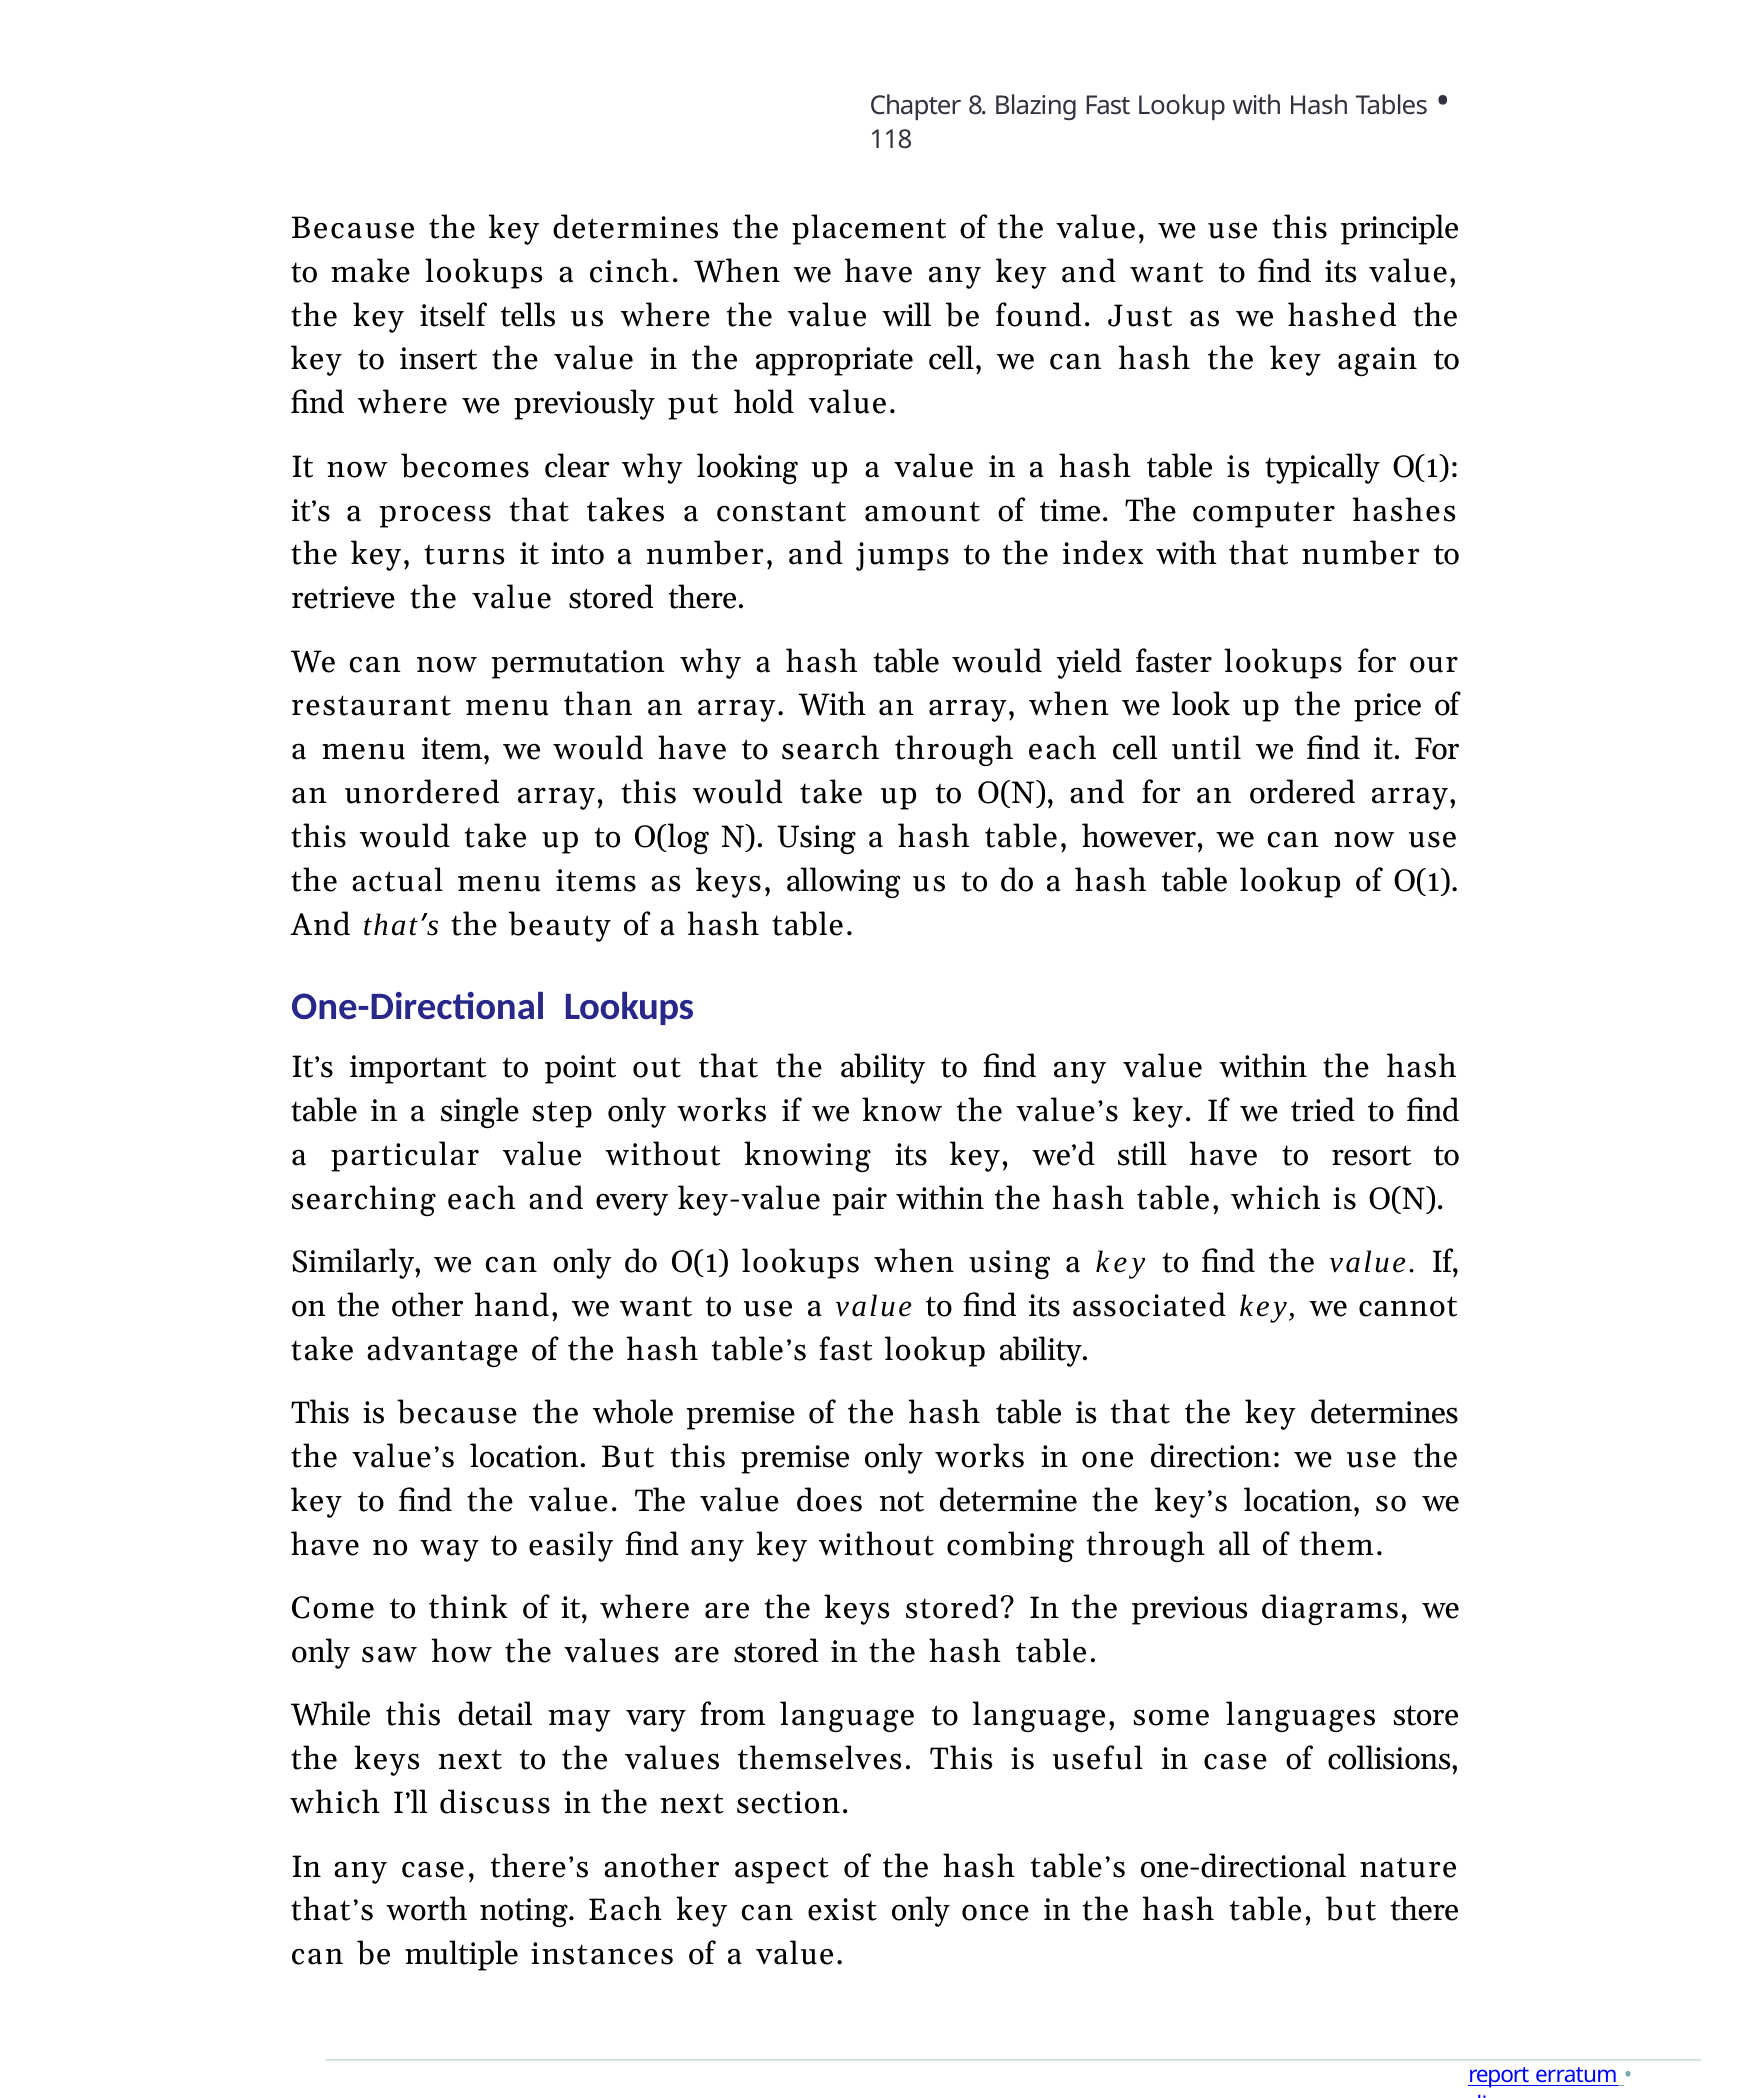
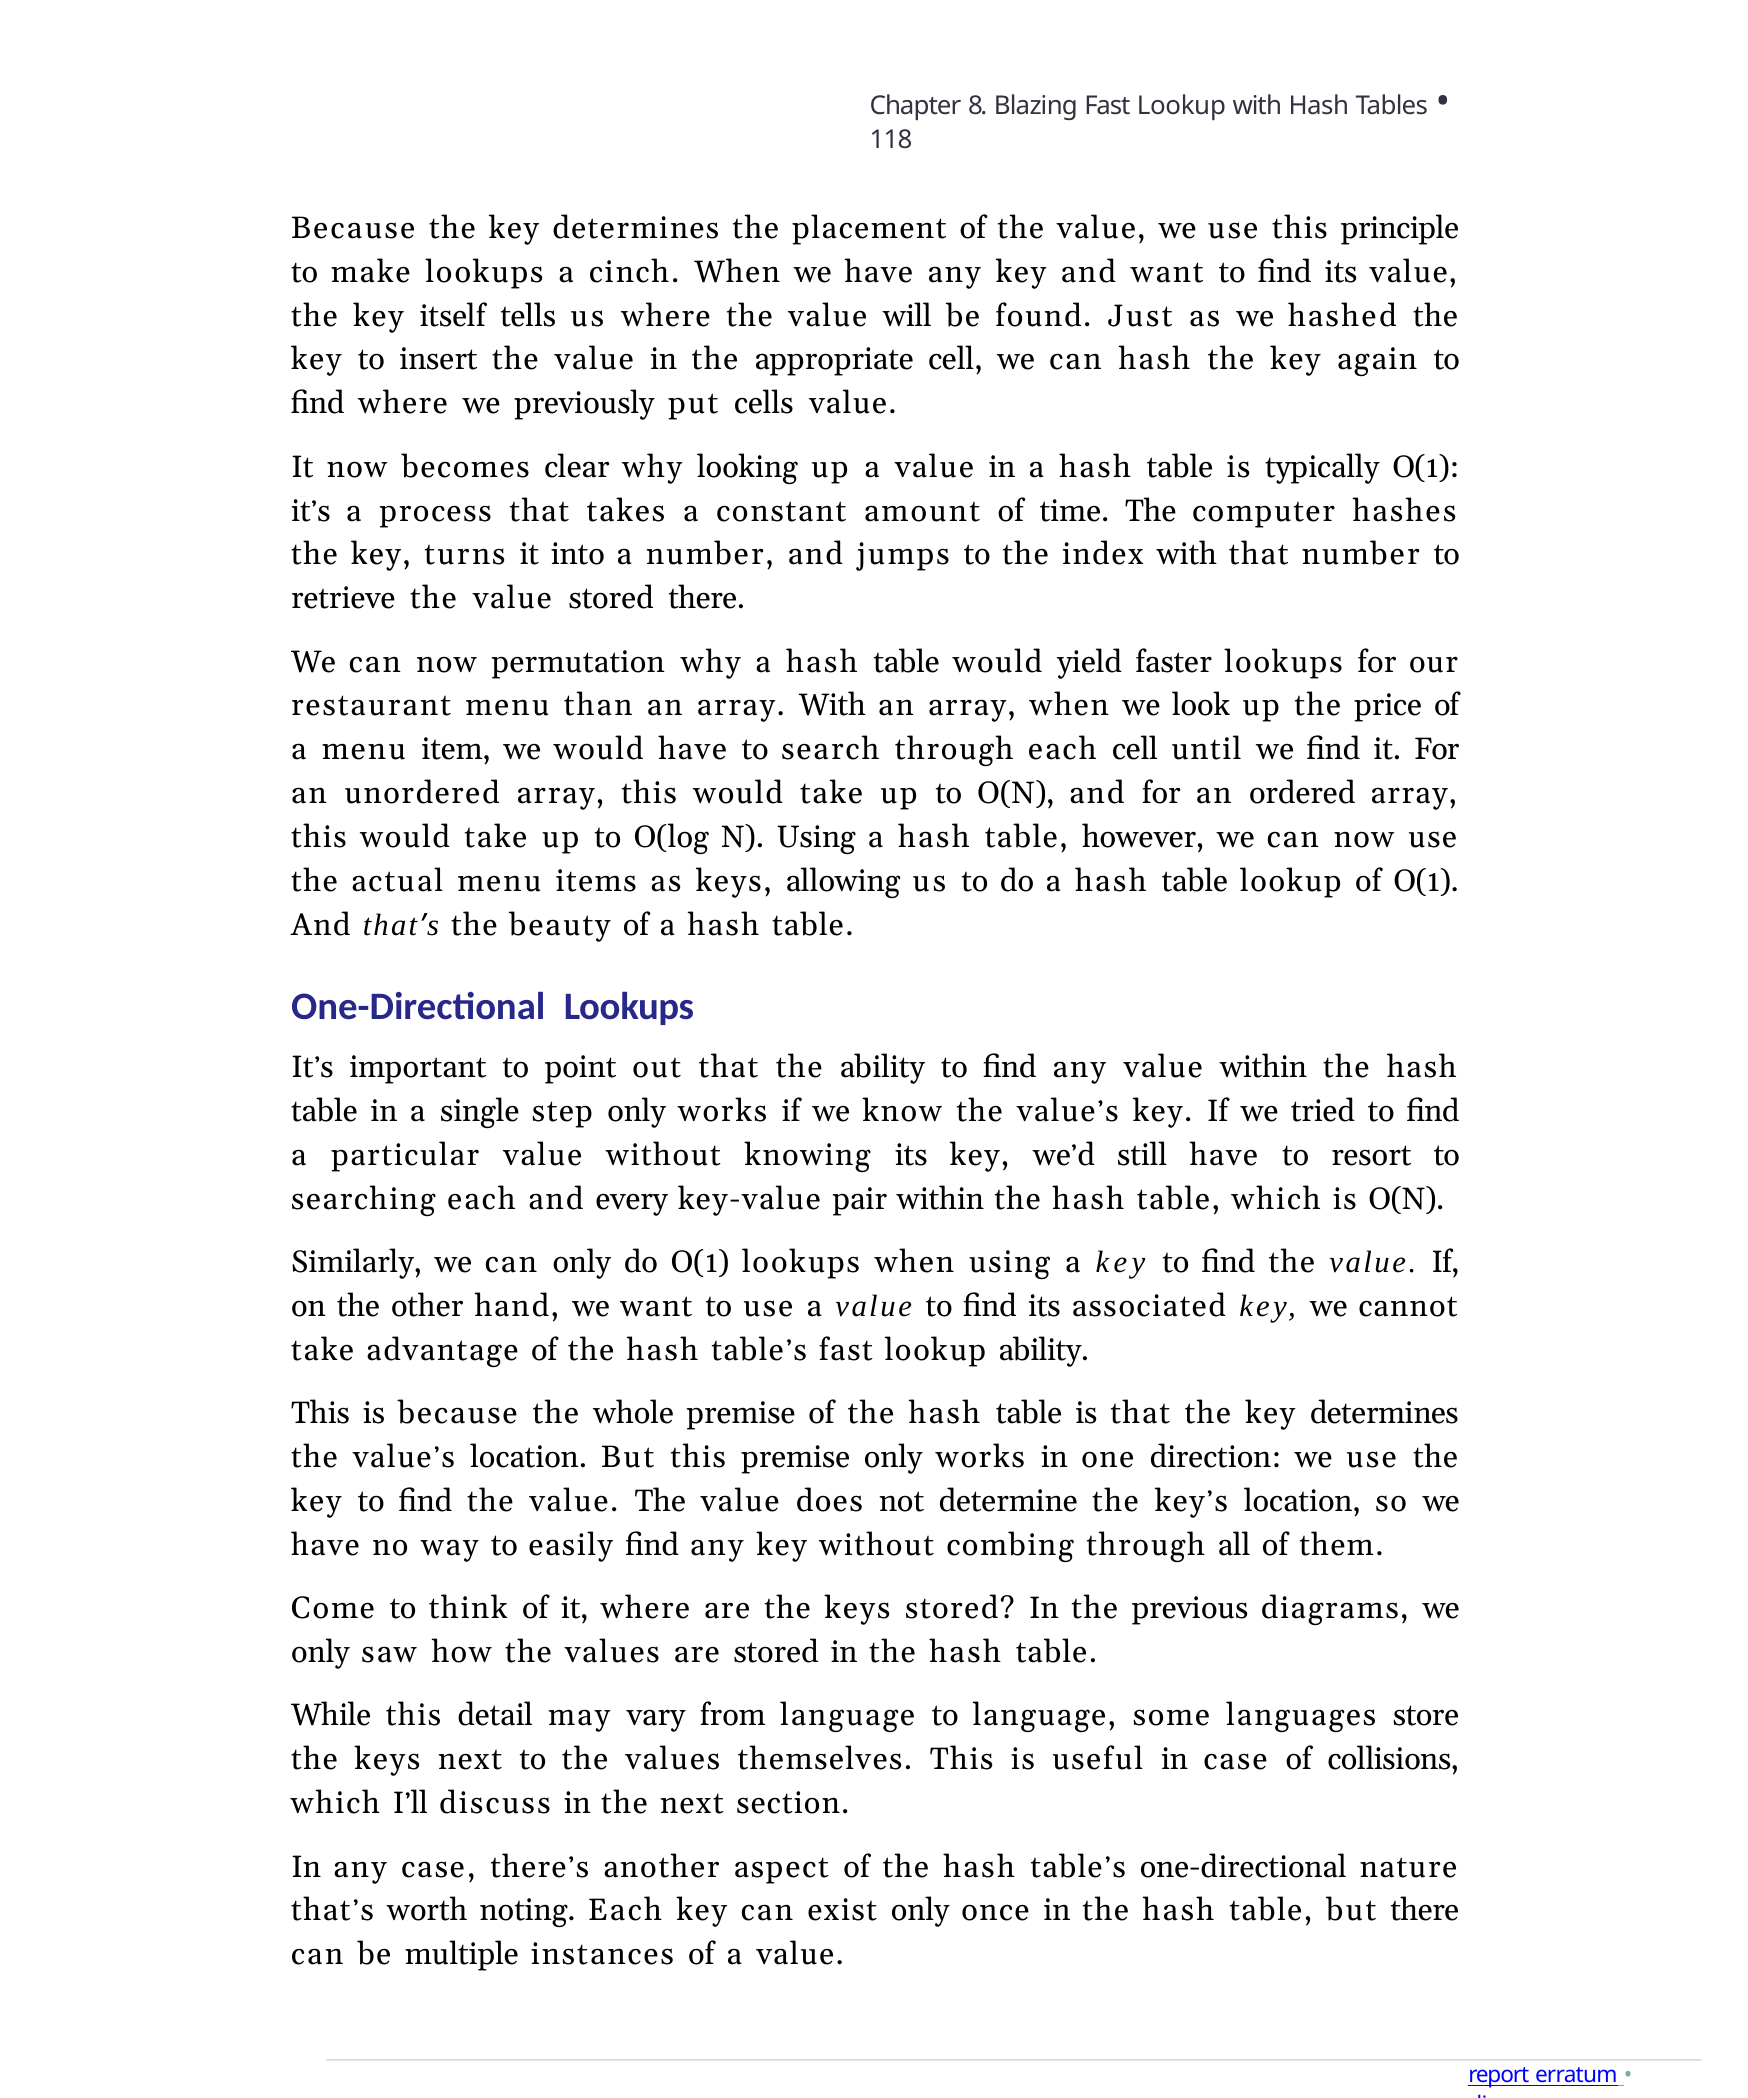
hold: hold -> cells
